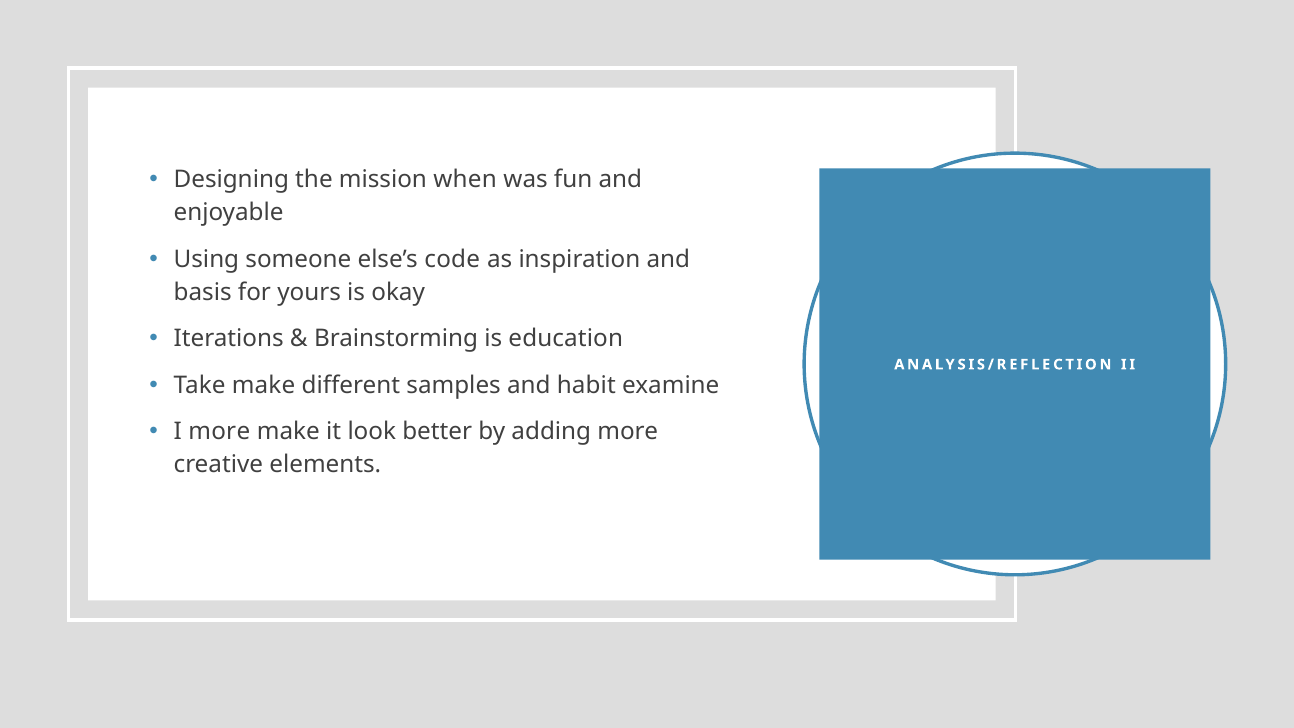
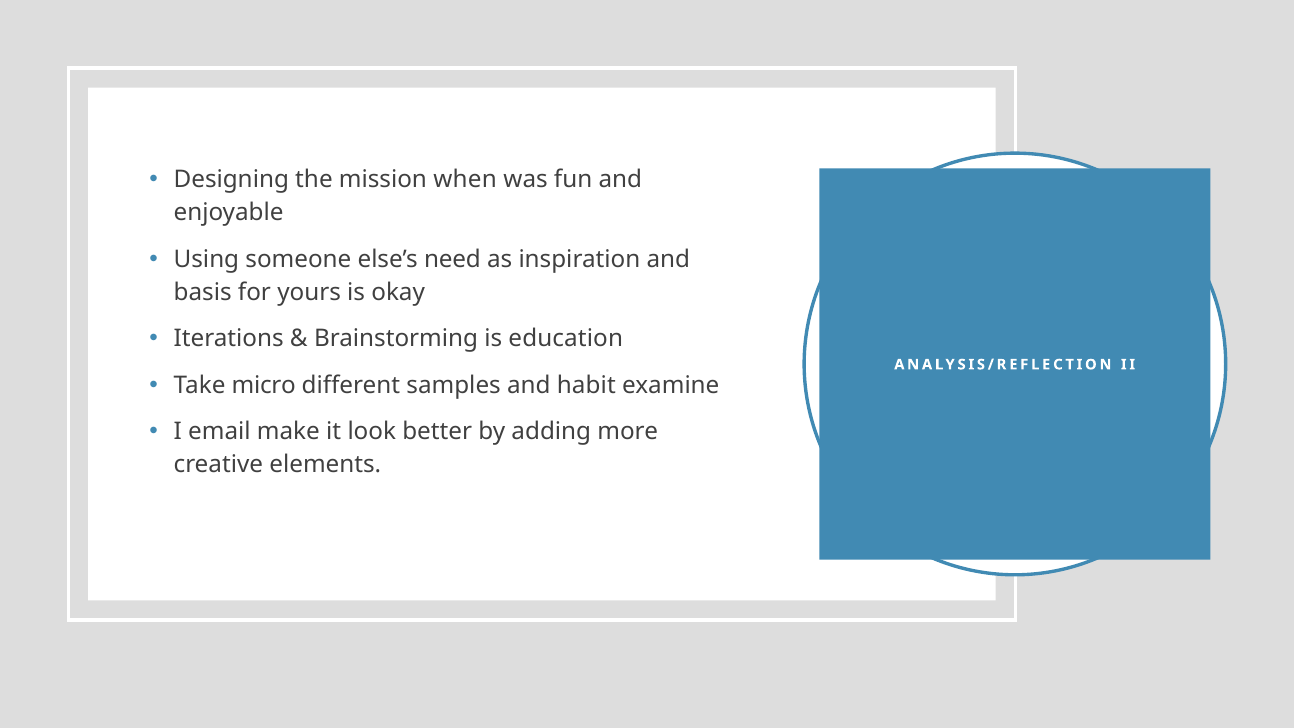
code: code -> need
Take make: make -> micro
I more: more -> email
